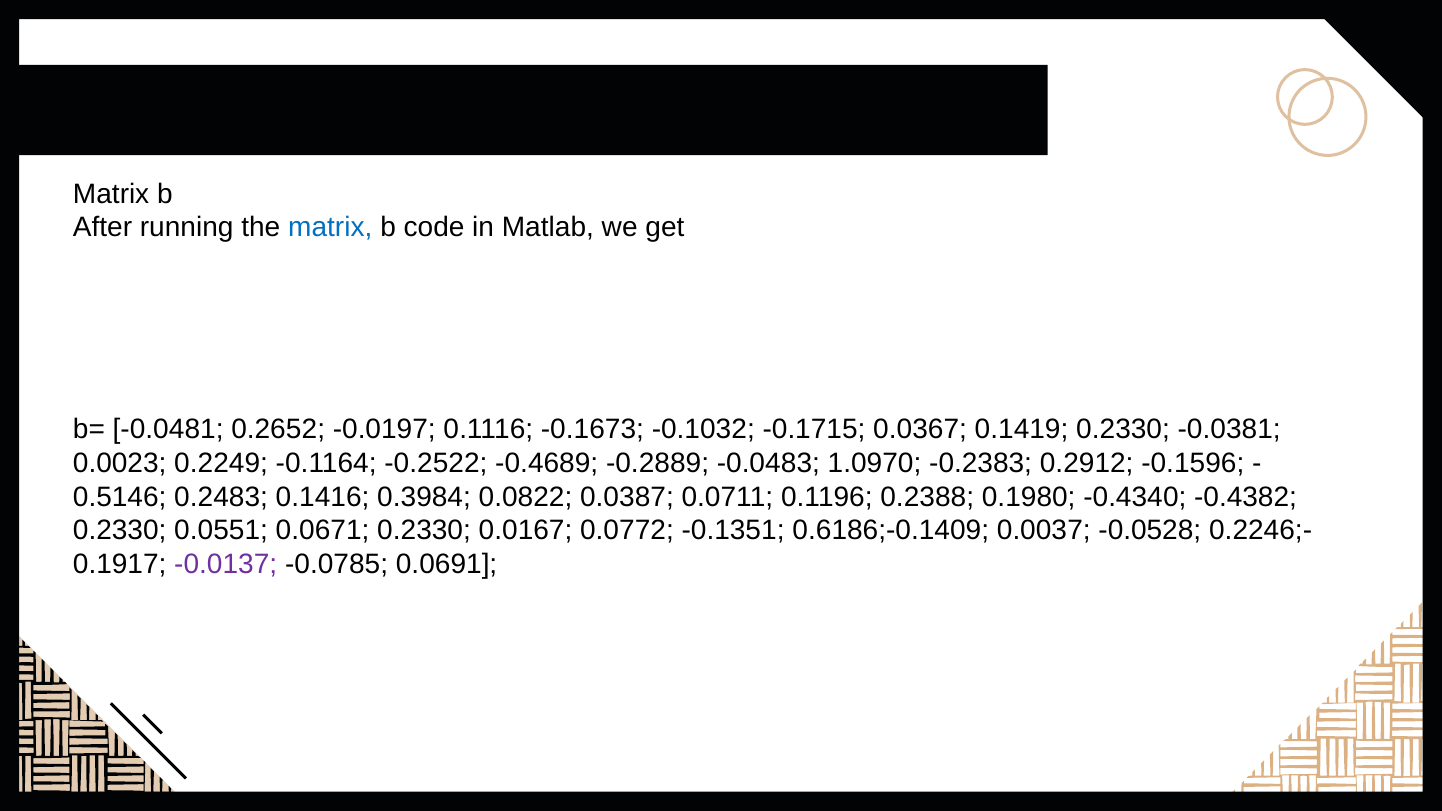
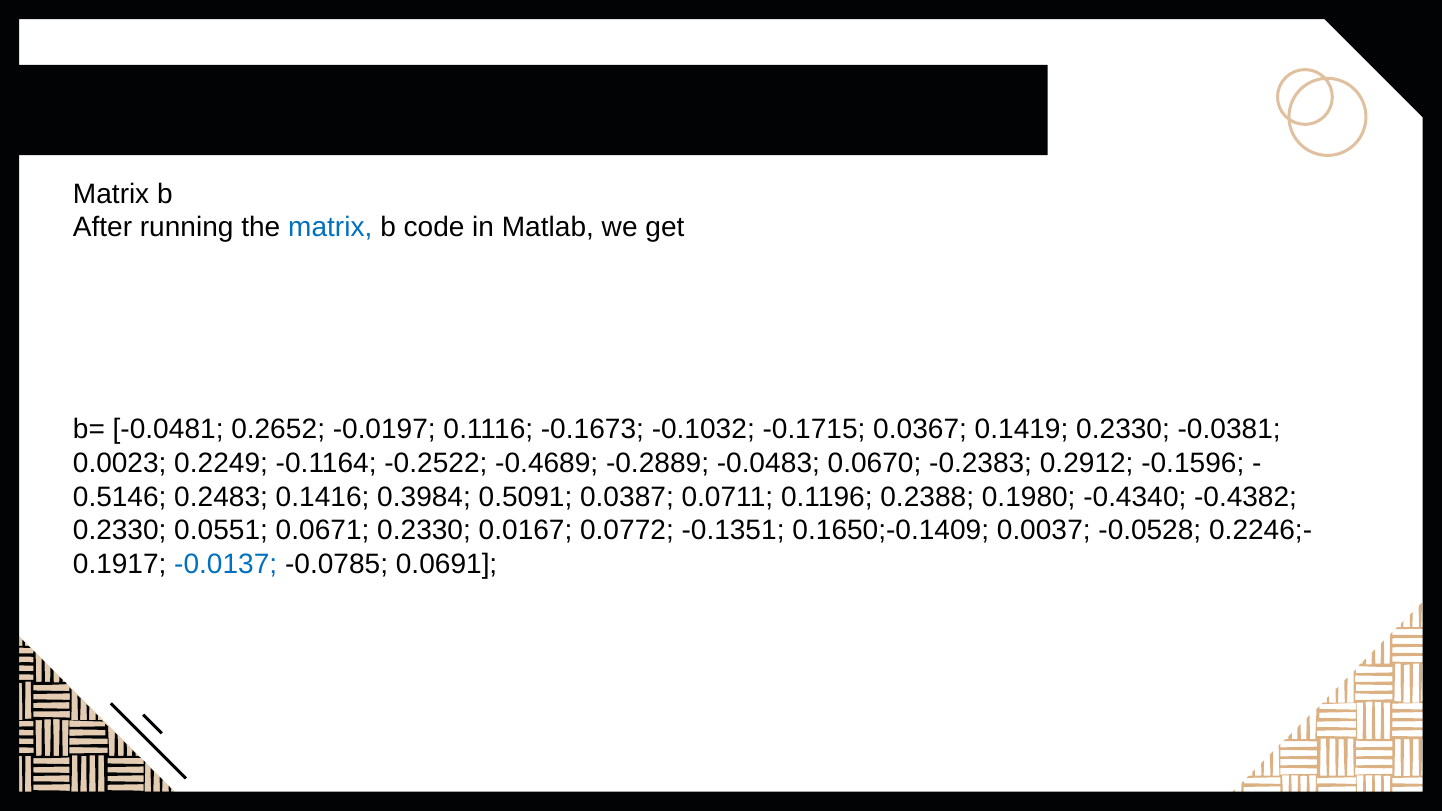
1.0970: 1.0970 -> 0.0670
0.0822: 0.0822 -> 0.5091
0.6186;-0.1409: 0.6186;-0.1409 -> 0.1650;-0.1409
-0.0137 colour: purple -> blue
